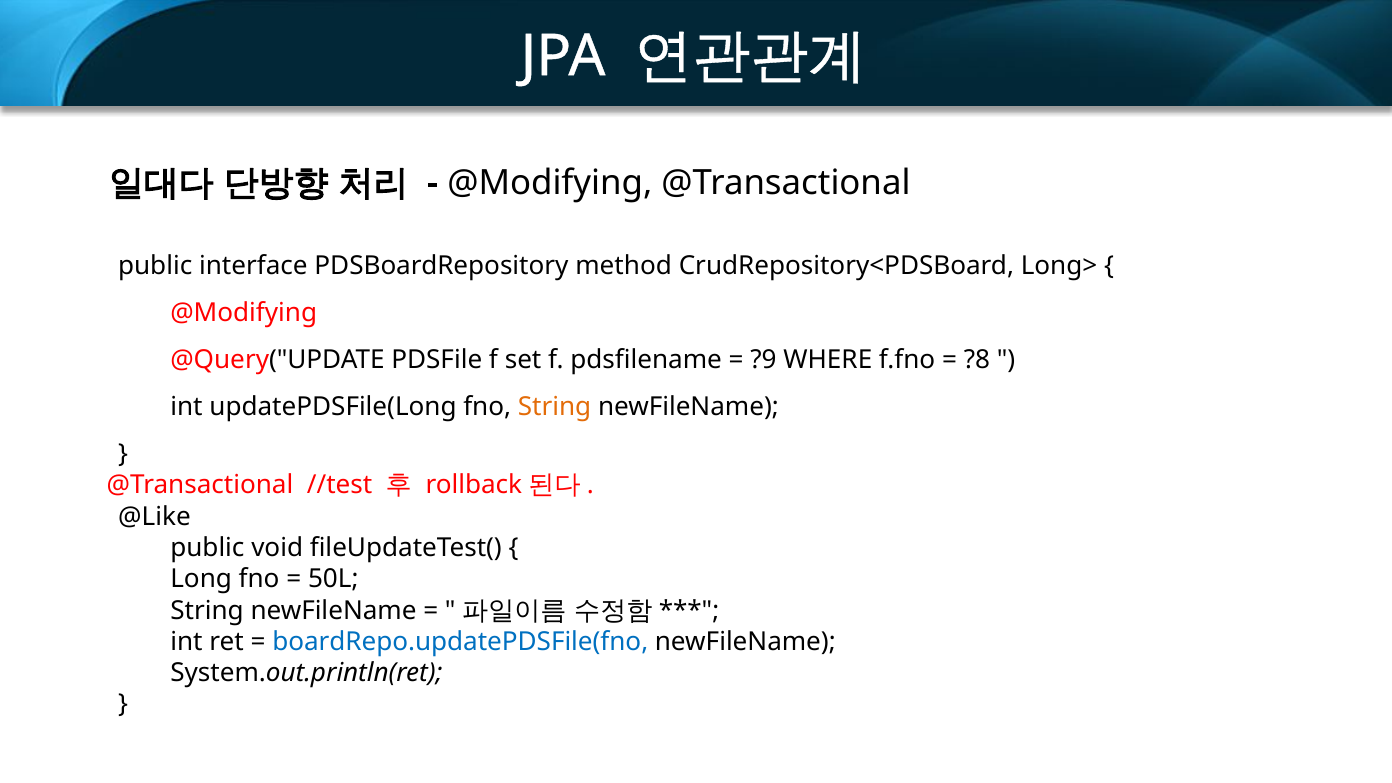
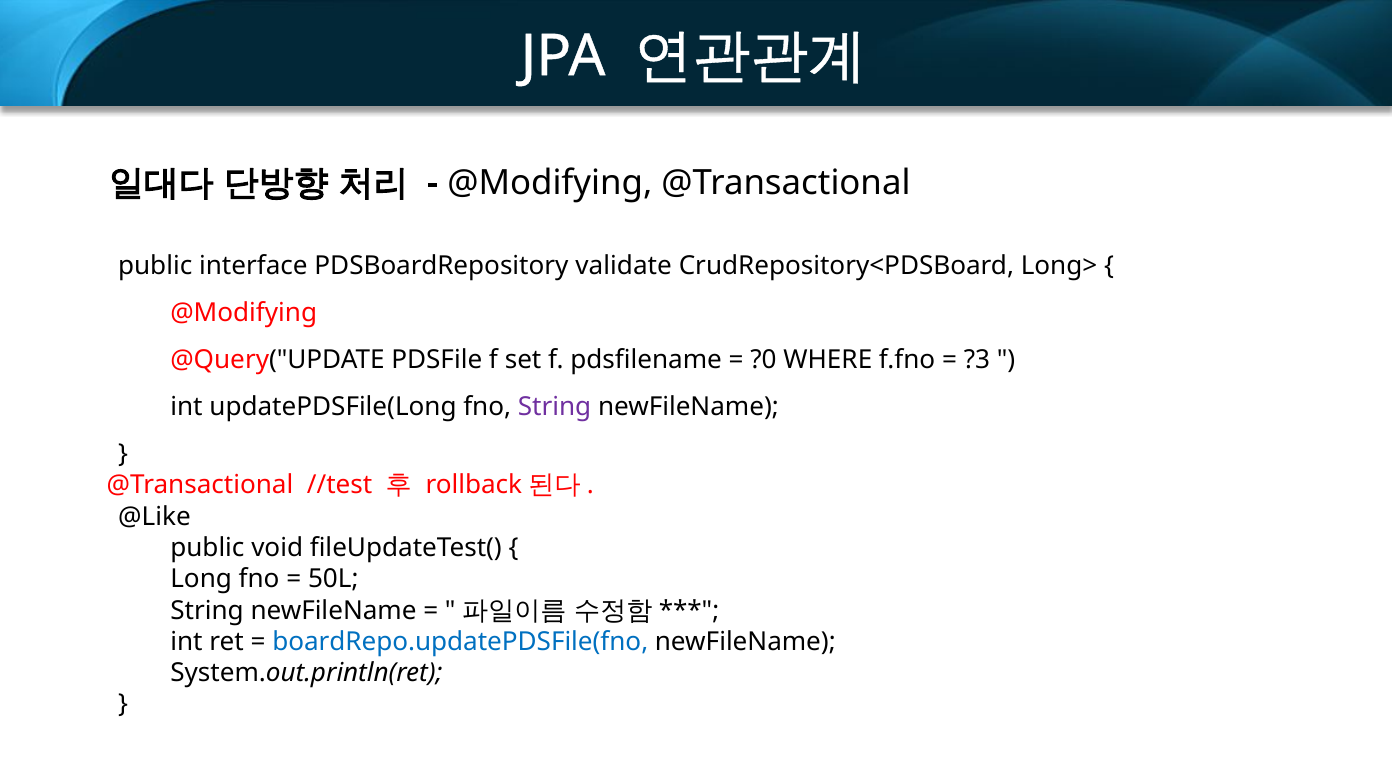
method: method -> validate
?9: ?9 -> ?0
?8: ?8 -> ?3
String at (555, 407) colour: orange -> purple
